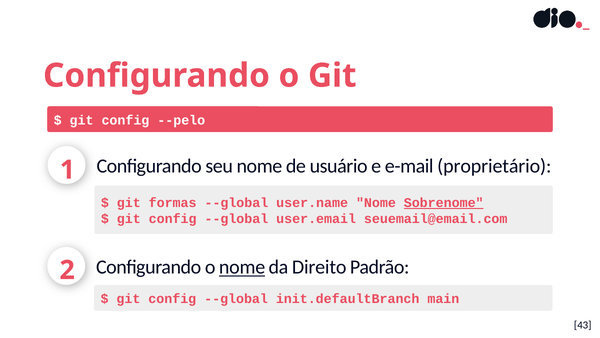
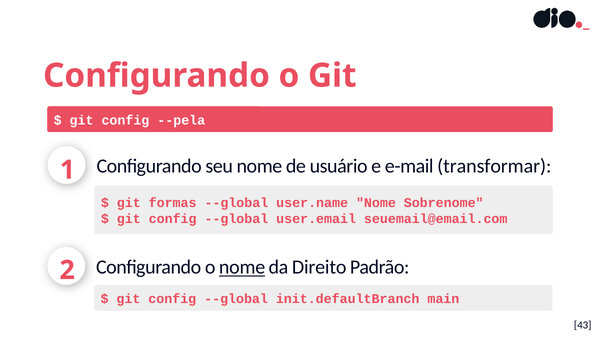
--pelo: --pelo -> --pela
proprietário: proprietário -> transformar
Sobrenome underline: present -> none
